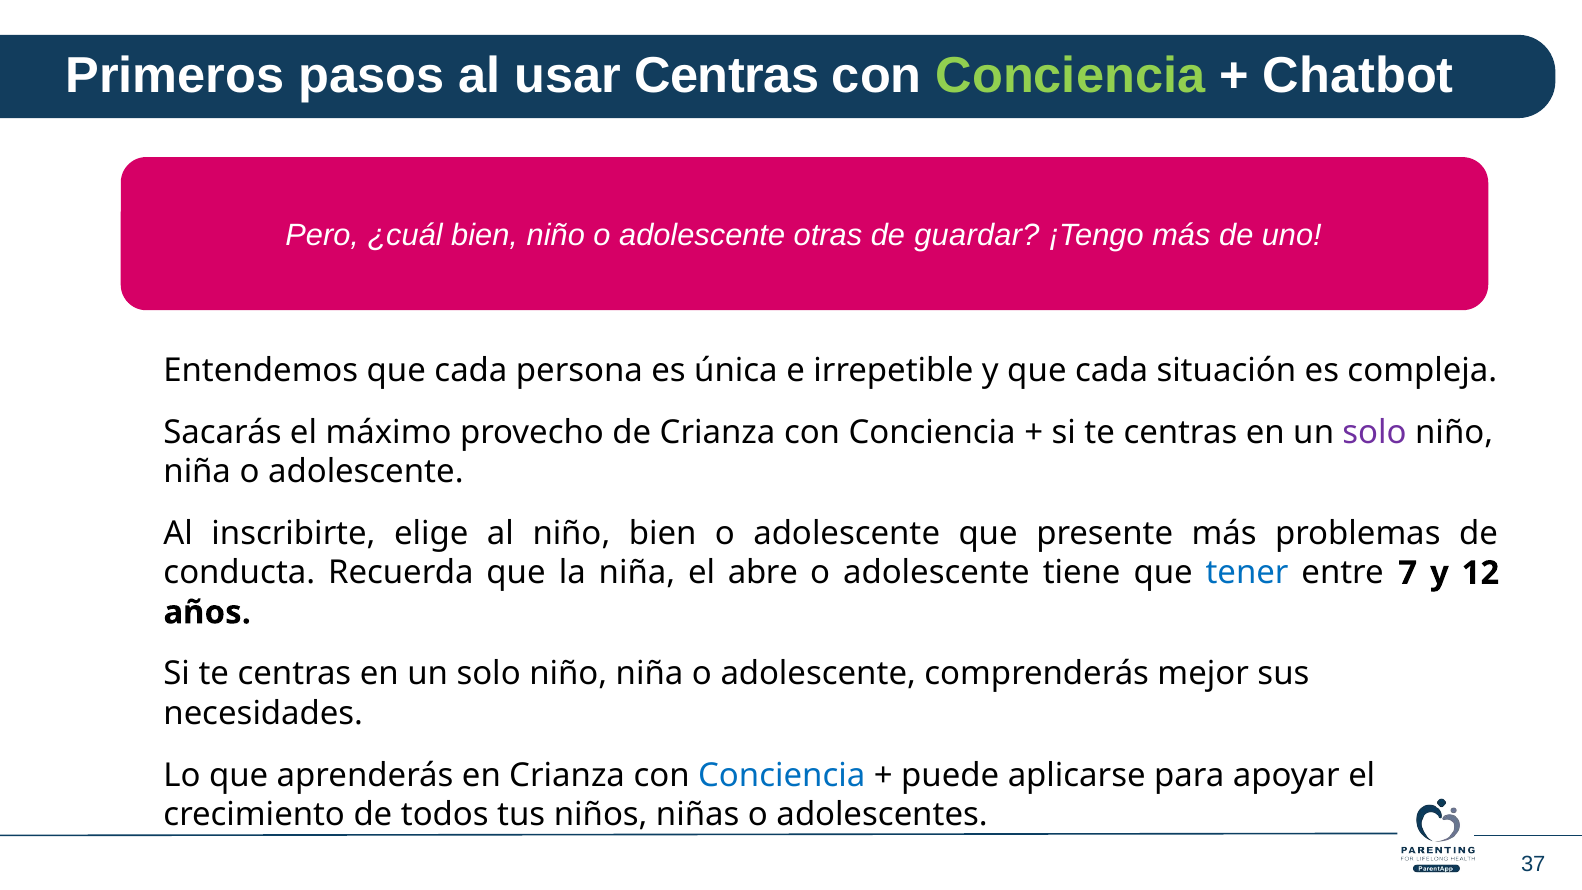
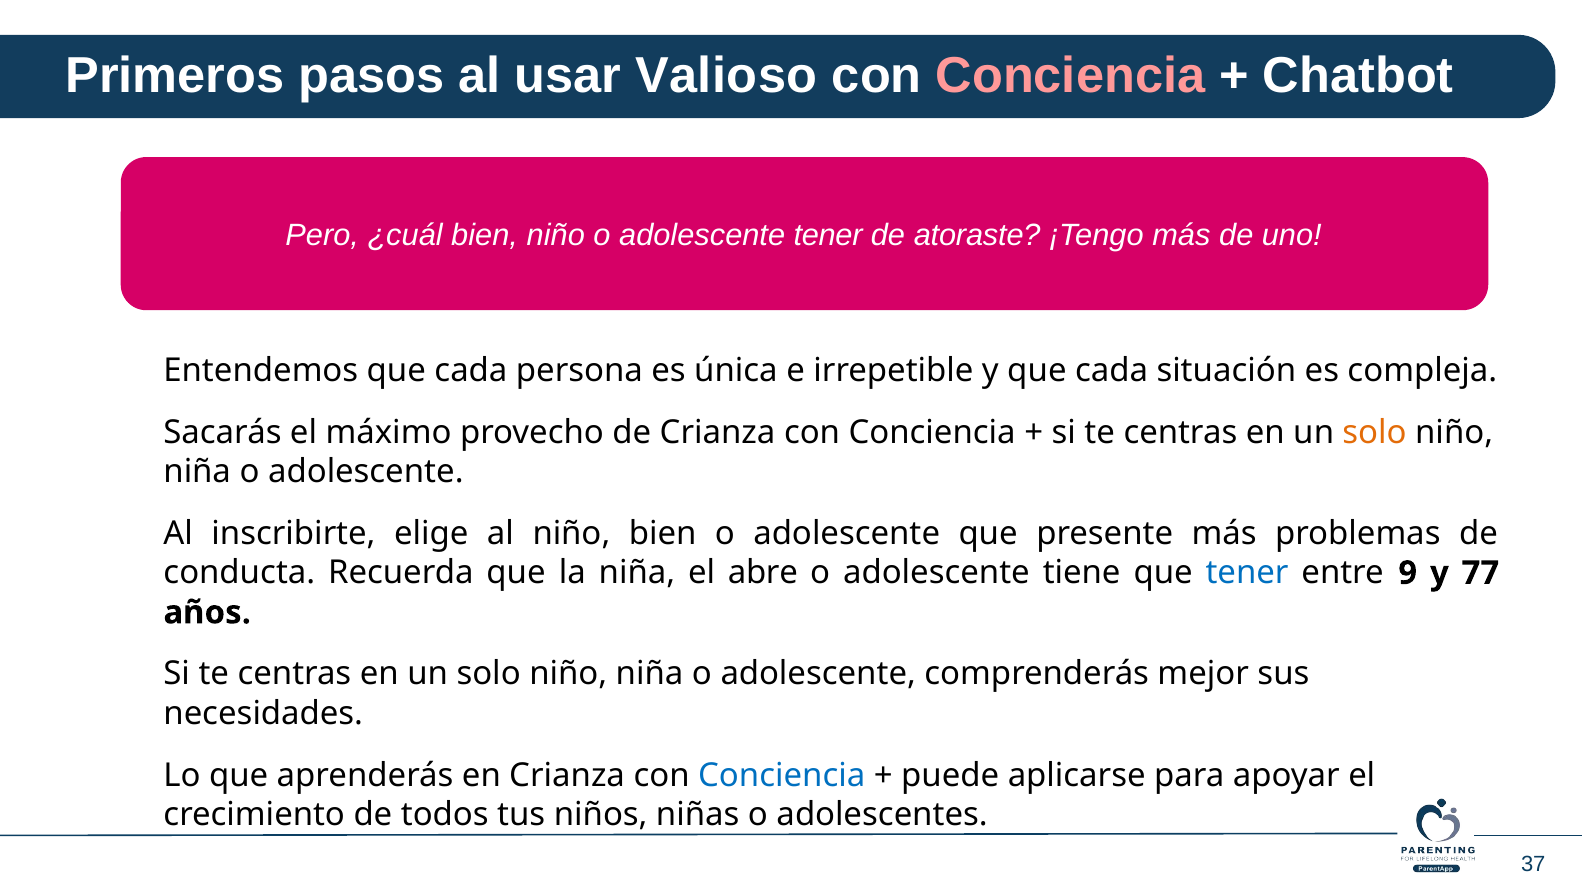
usar Centras: Centras -> Valioso
Conciencia at (1070, 76) colour: light green -> pink
adolescente otras: otras -> tener
guardar: guardar -> atoraste
solo at (1375, 432) colour: purple -> orange
7: 7 -> 9
12: 12 -> 77
